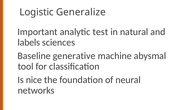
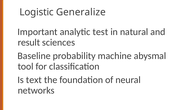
labels: labels -> result
generative: generative -> probability
nice: nice -> text
